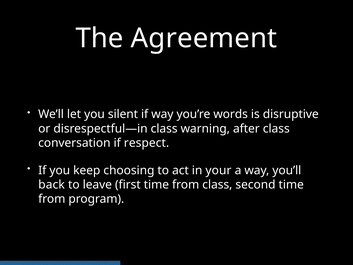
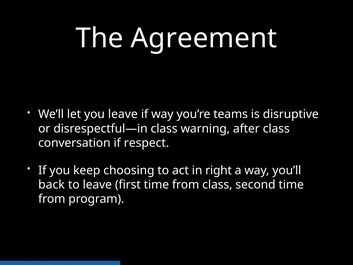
you silent: silent -> leave
words: words -> teams
your: your -> right
